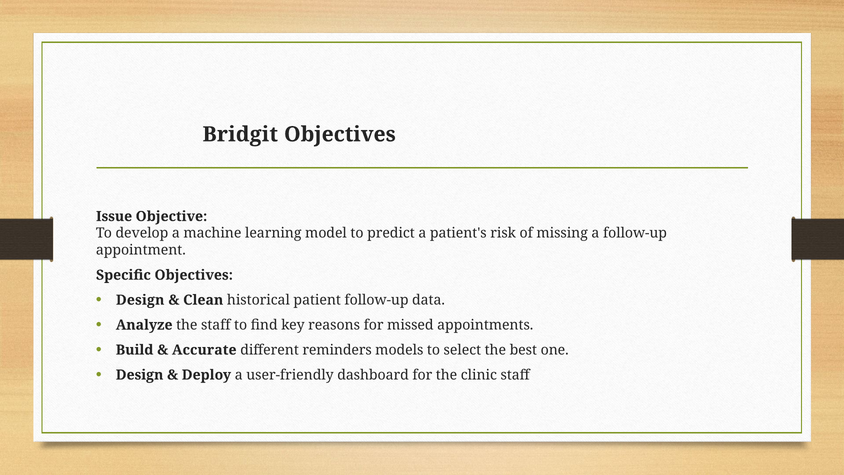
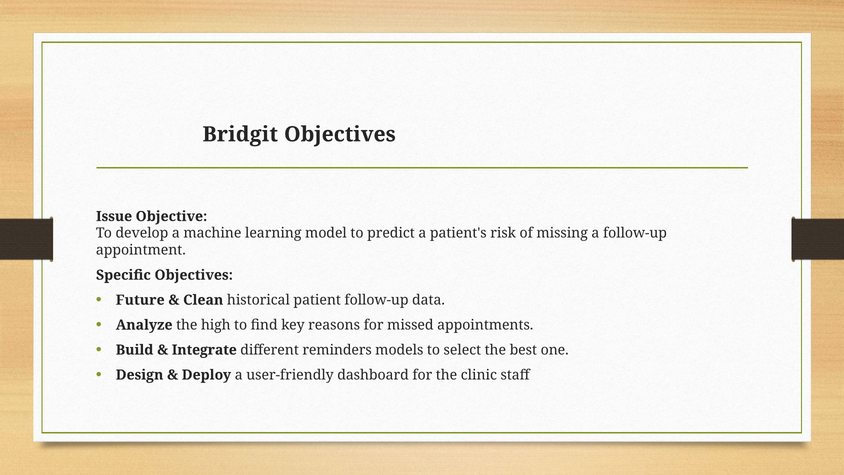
Design at (140, 300): Design -> Future
the staff: staff -> high
Accurate: Accurate -> Integrate
